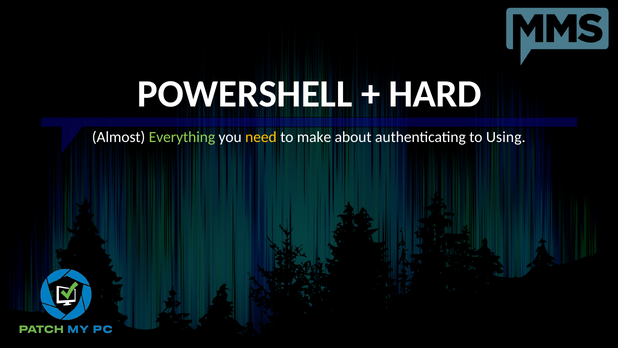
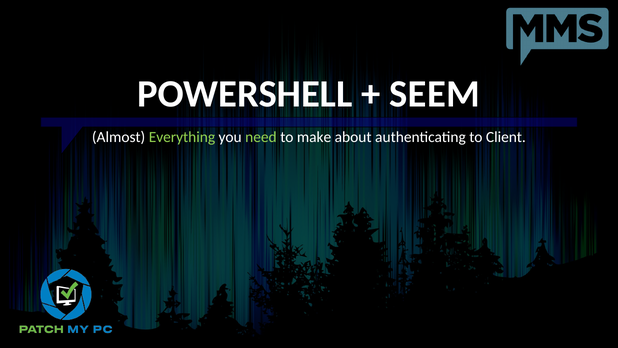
HARD: HARD -> SEEM
need colour: yellow -> light green
Using: Using -> Client
